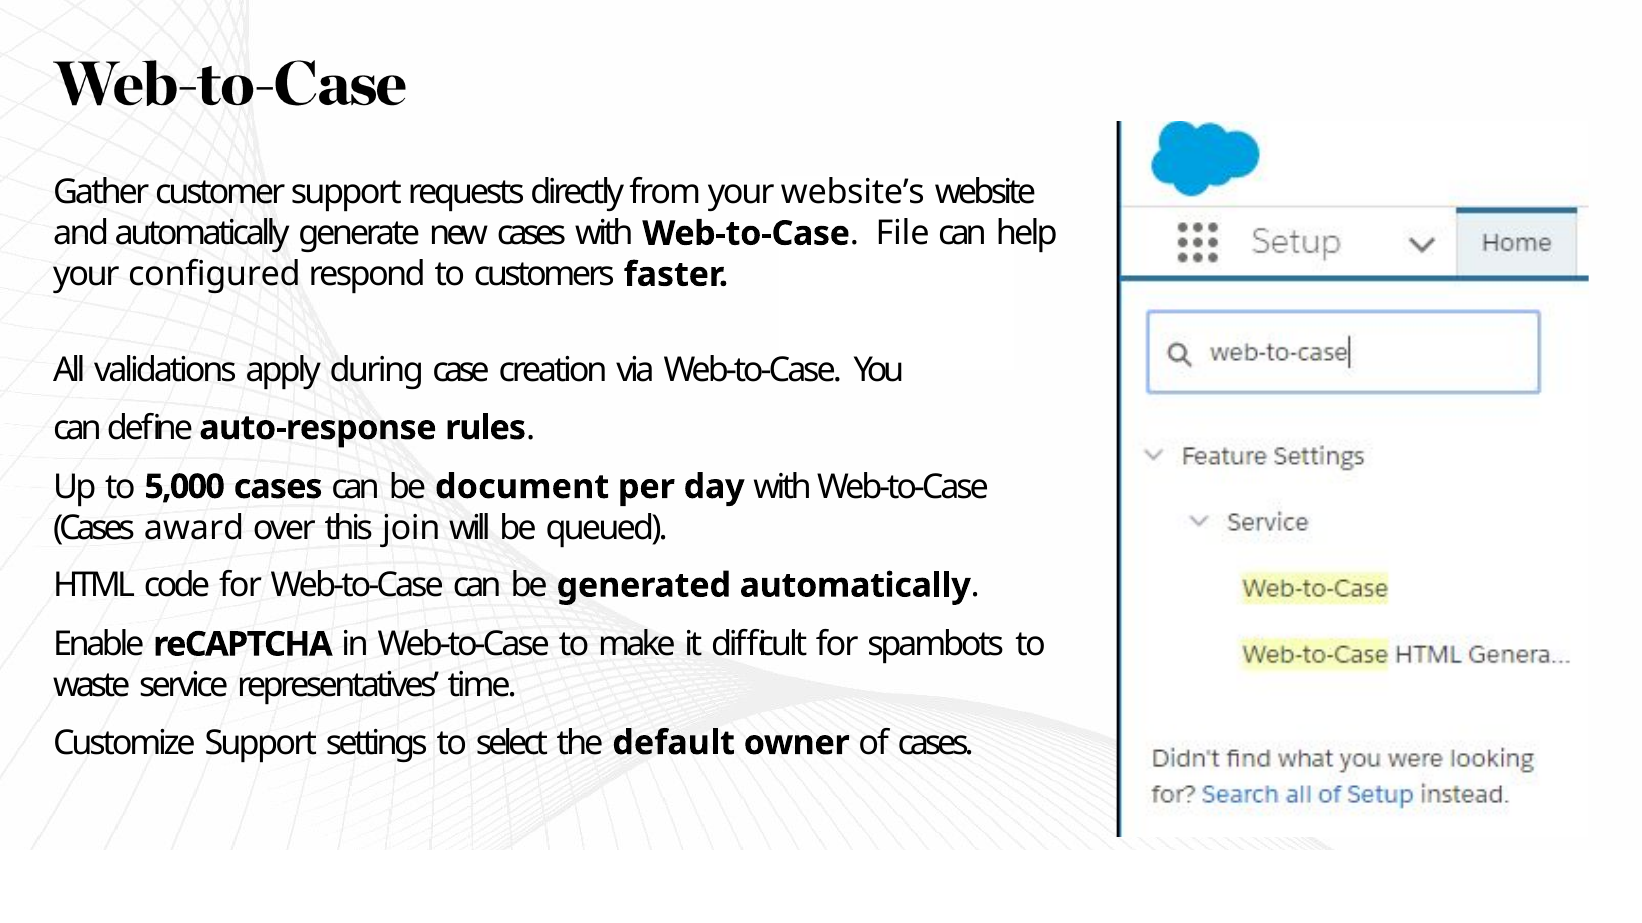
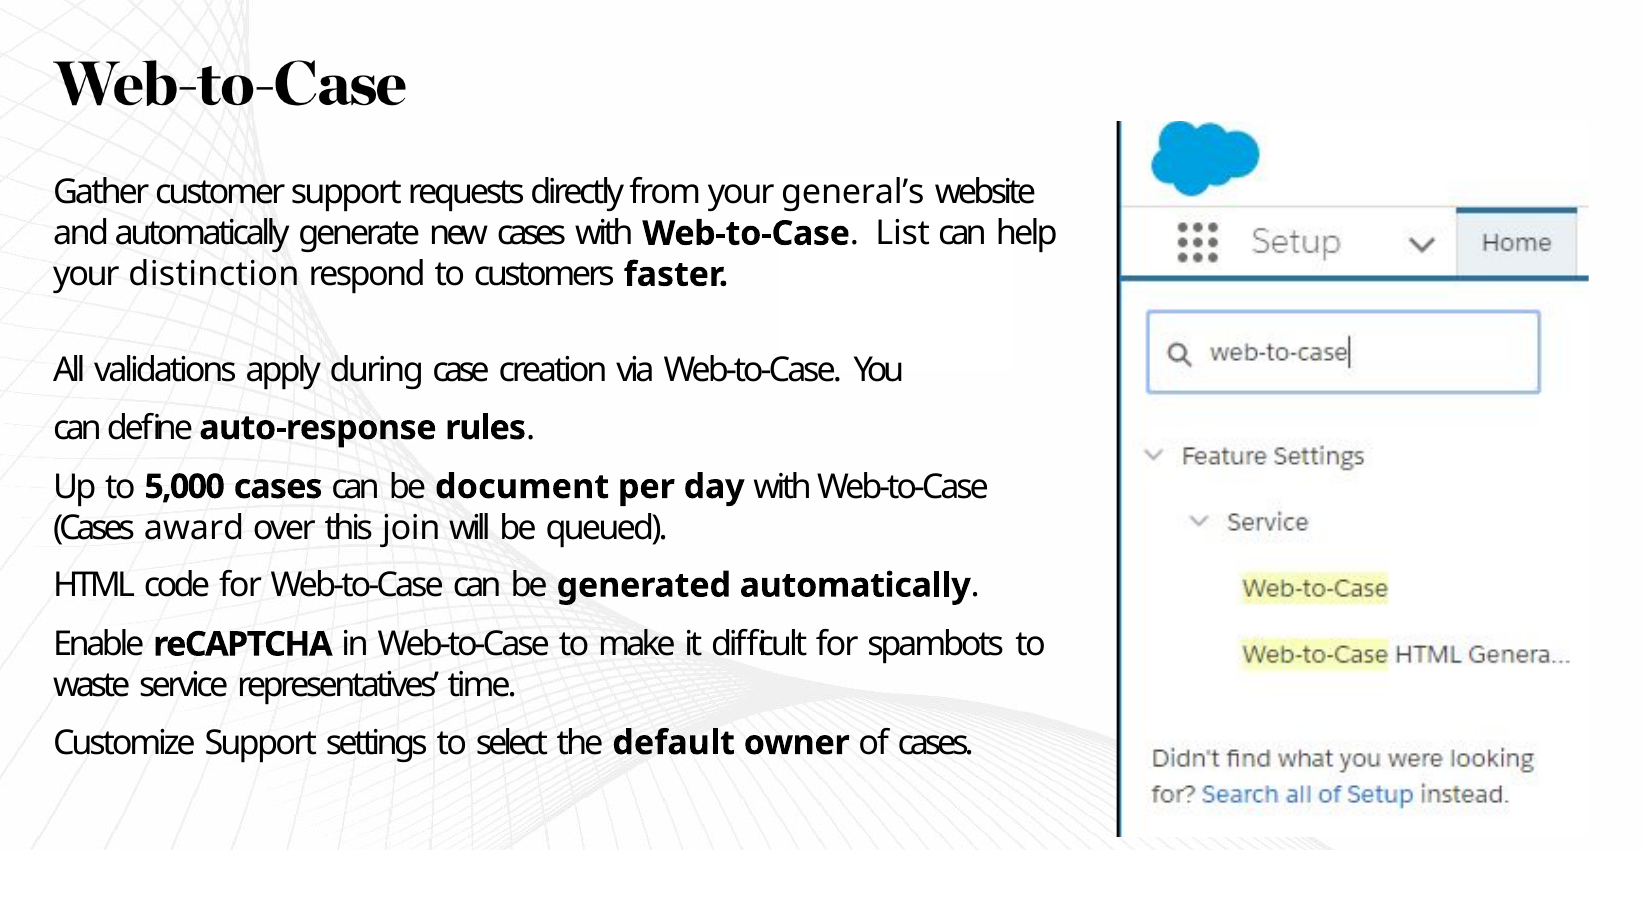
website’s: website’s -> general’s
File: File -> List
configured: configured -> distinction
